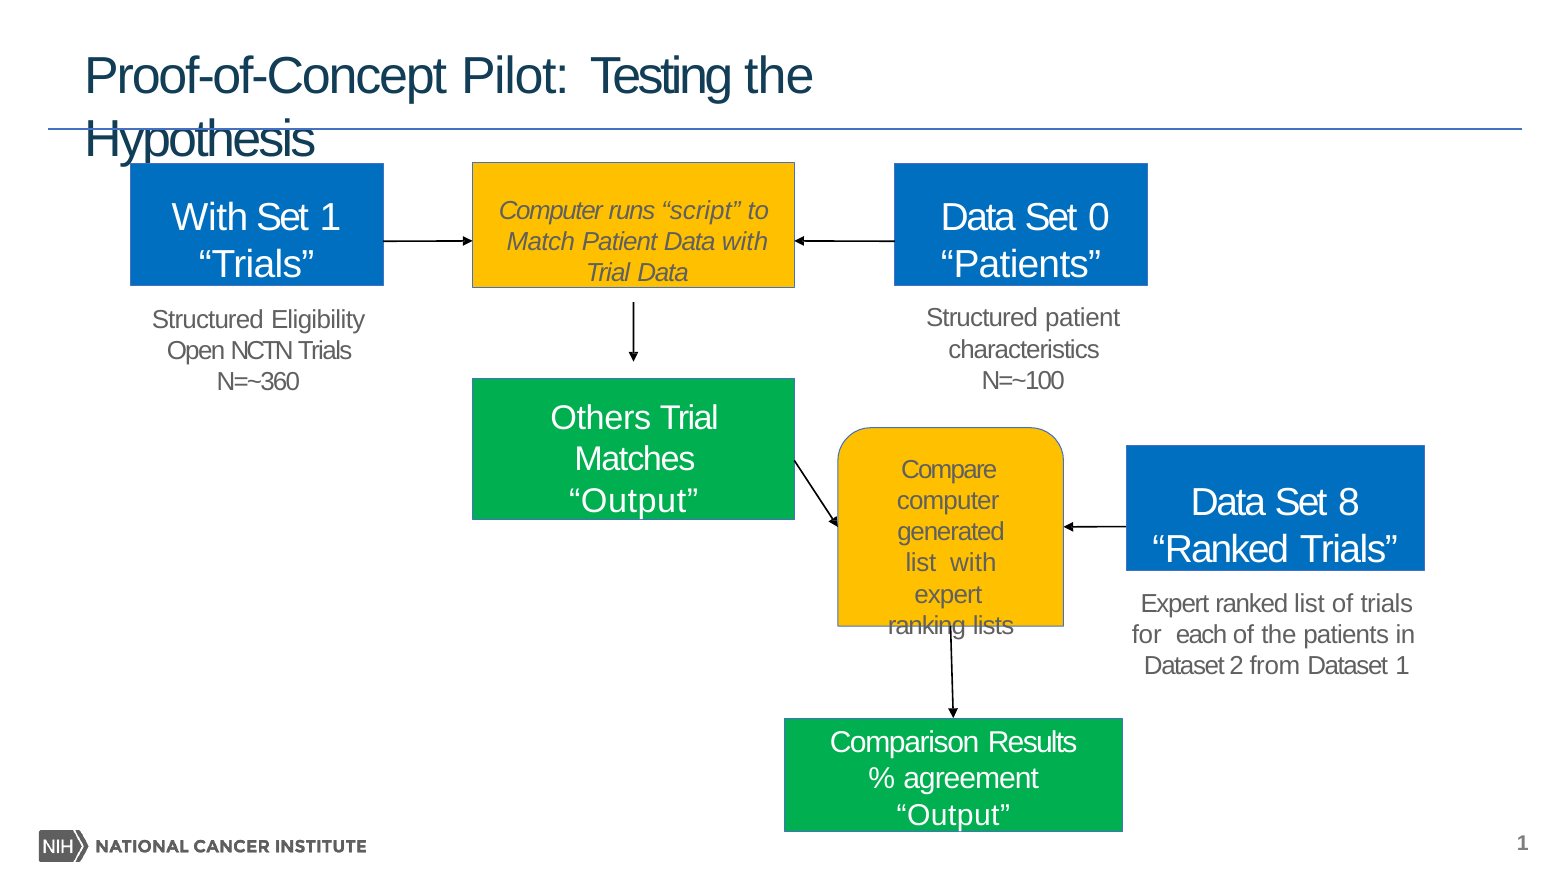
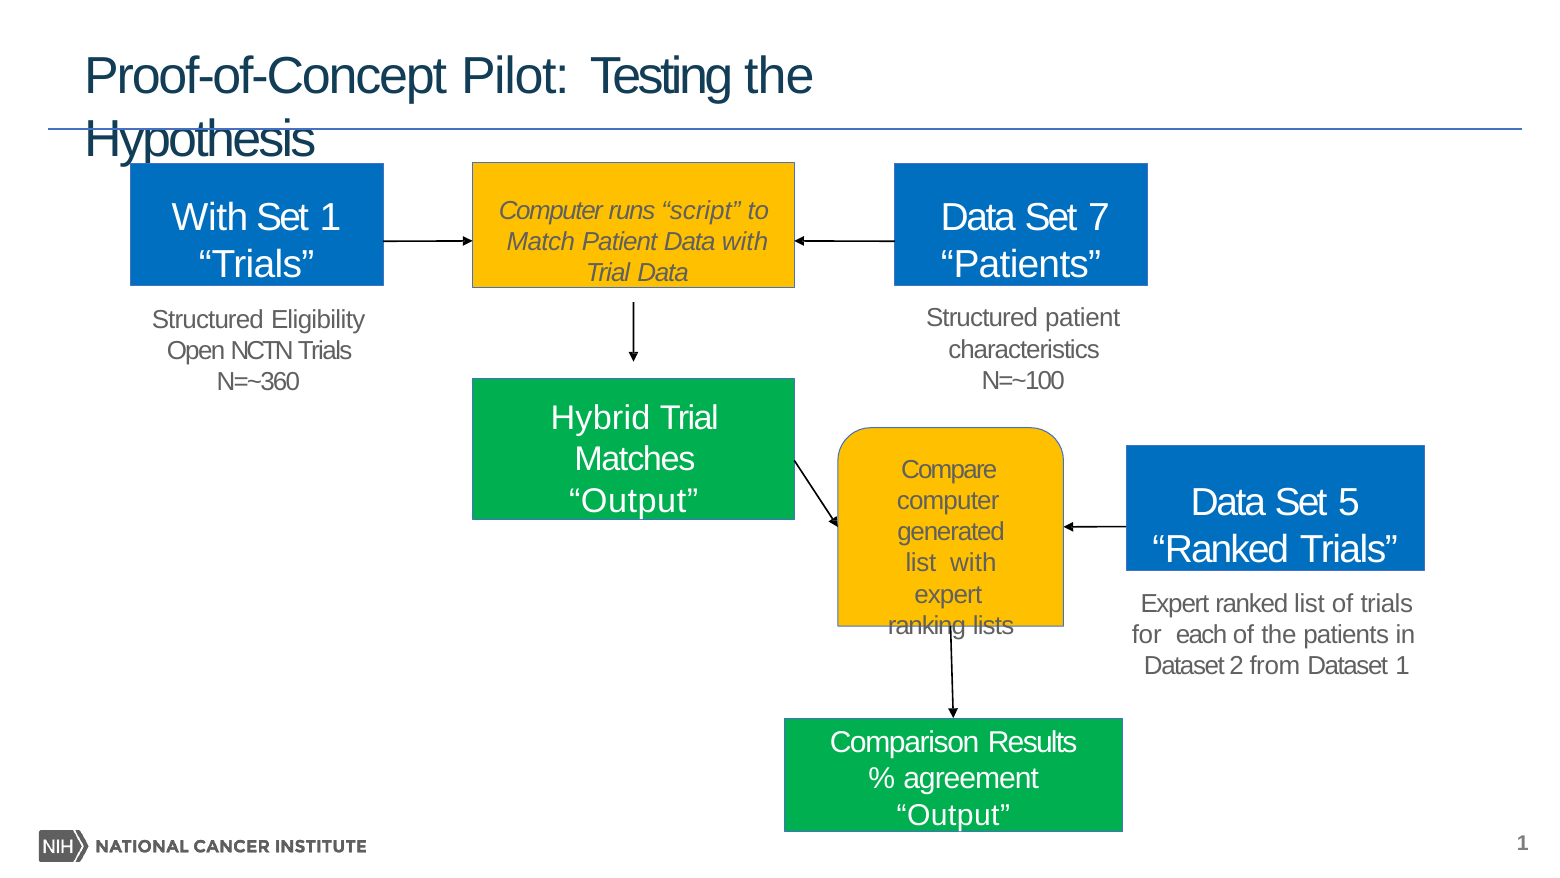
0: 0 -> 7
Others: Others -> Hybrid
8: 8 -> 5
